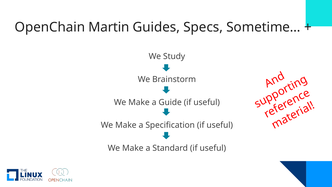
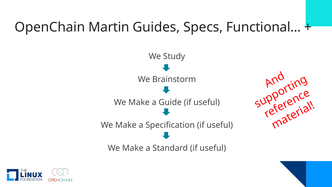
Sometime…: Sometime… -> Functional…
